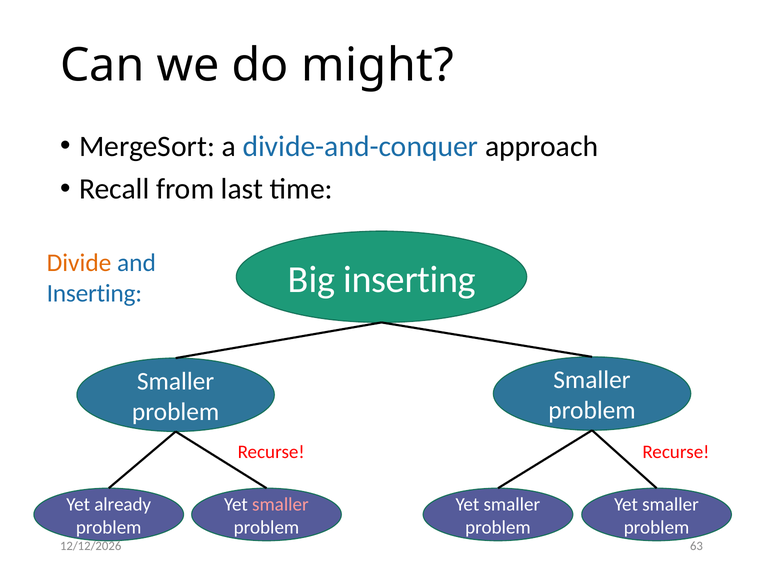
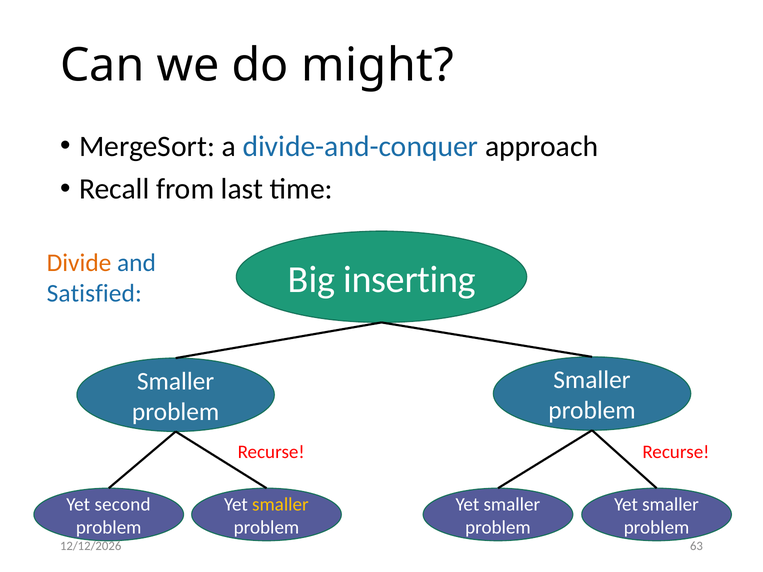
Inserting at (94, 294): Inserting -> Satisfied
already: already -> second
smaller at (280, 505) colour: pink -> yellow
